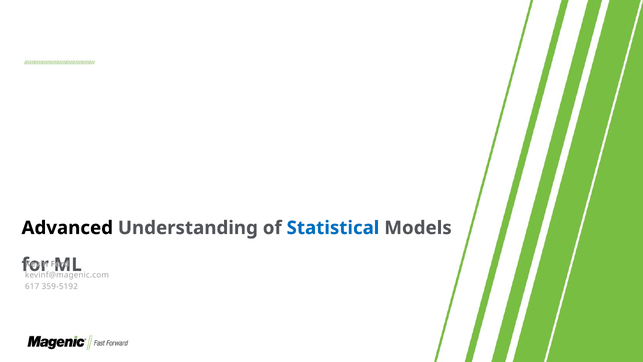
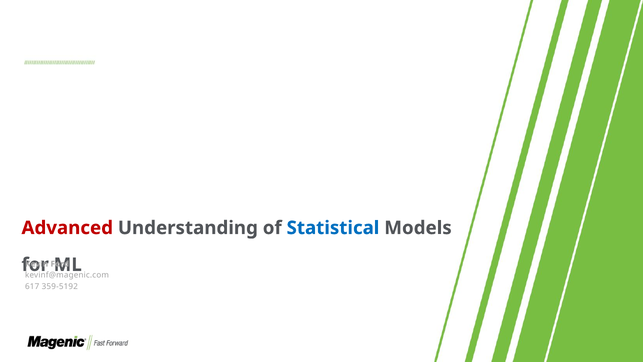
Advanced colour: black -> red
